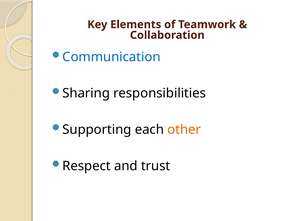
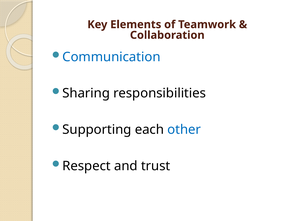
other colour: orange -> blue
